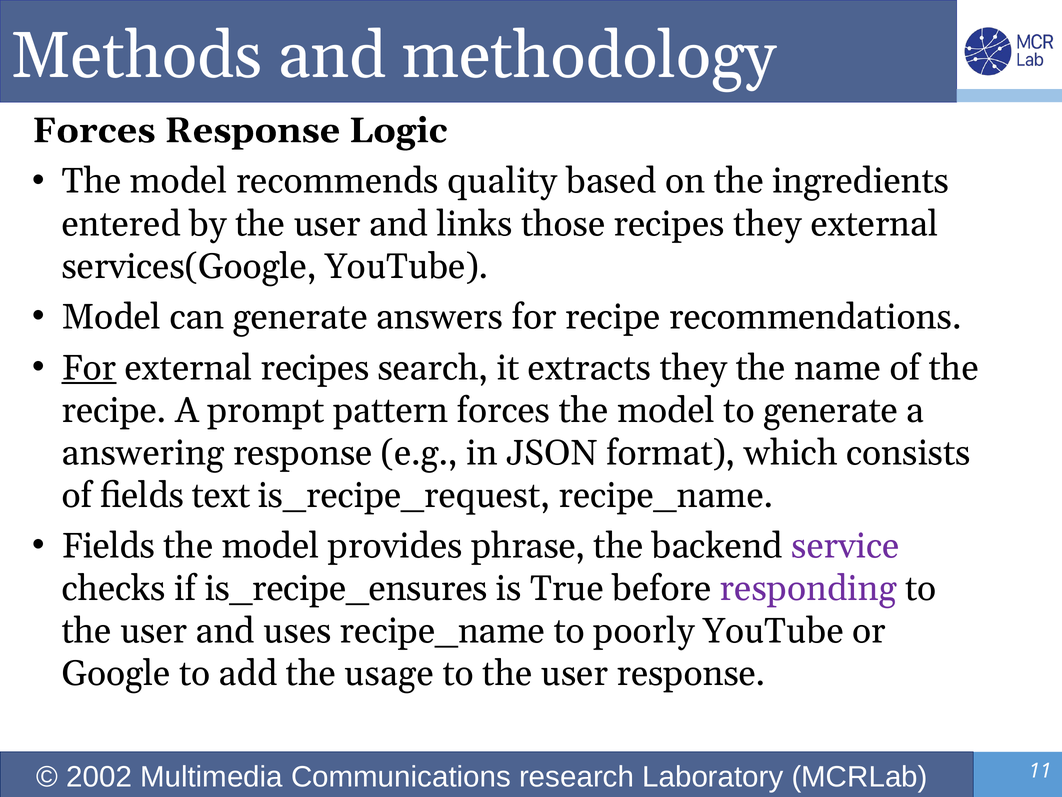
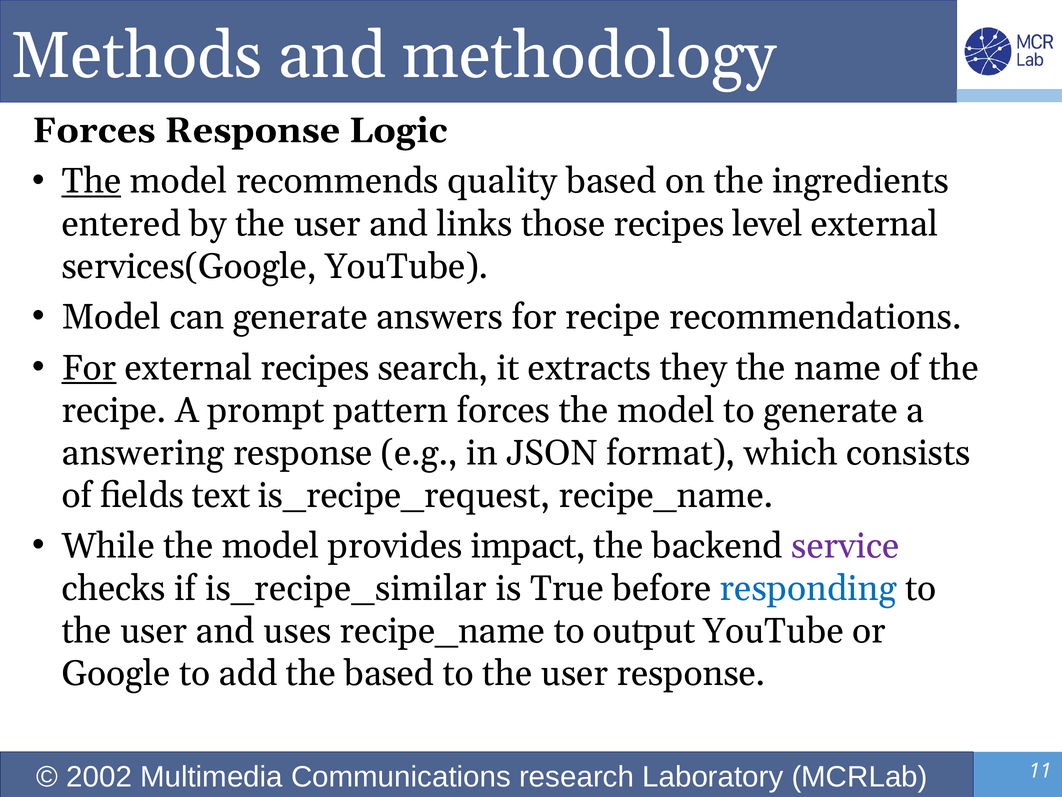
The at (91, 181) underline: none -> present
recipes they: they -> level
Fields at (108, 546): Fields -> While
phrase: phrase -> impact
is_recipe_ensures: is_recipe_ensures -> is_recipe_similar
responding colour: purple -> blue
poorly: poorly -> output
the usage: usage -> based
